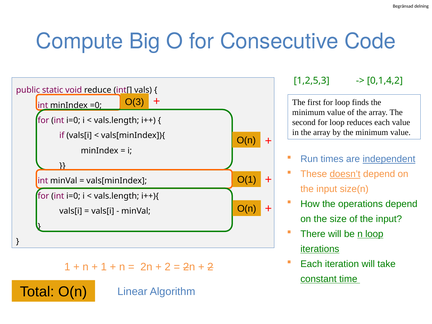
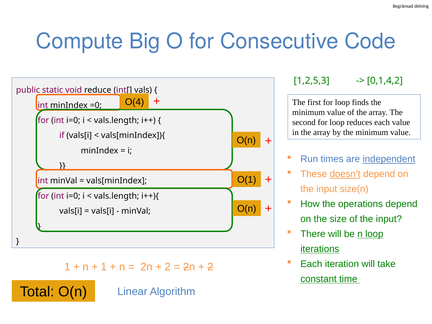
O(3: O(3 -> O(4
